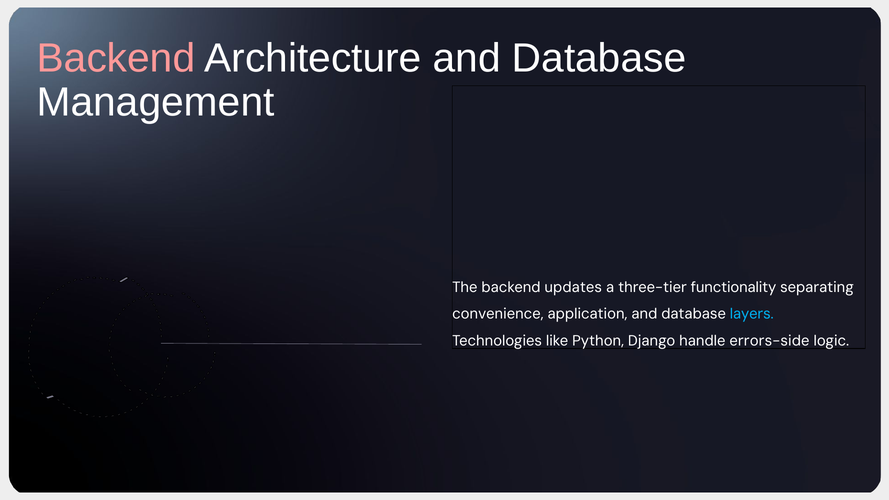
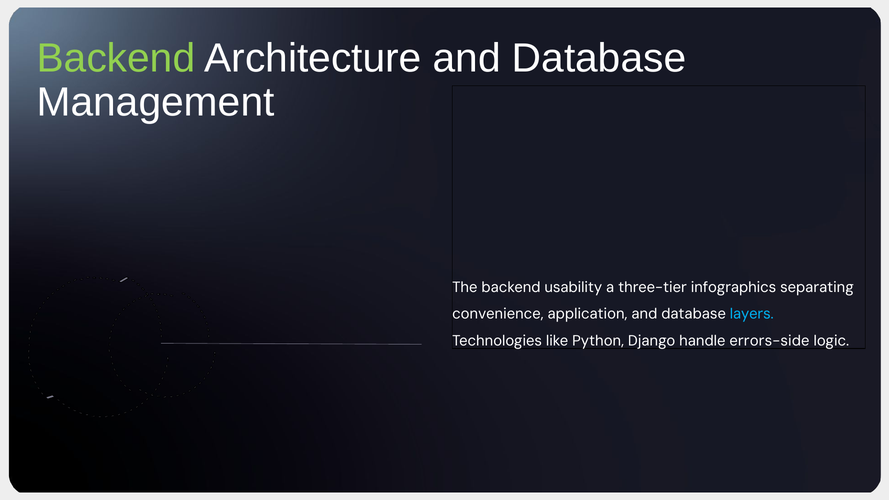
Backend at (116, 58) colour: pink -> light green
updates: updates -> usability
functionality: functionality -> infographics
